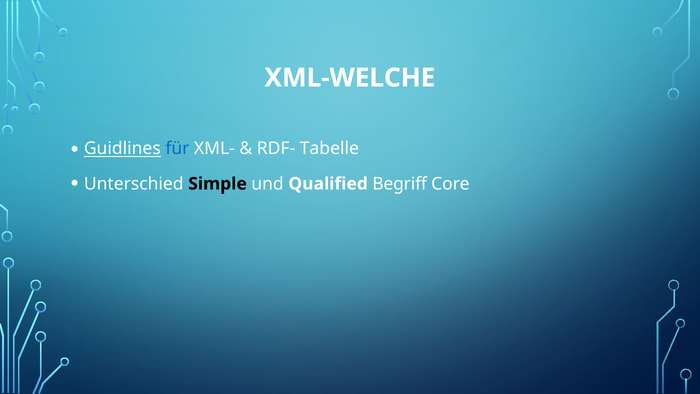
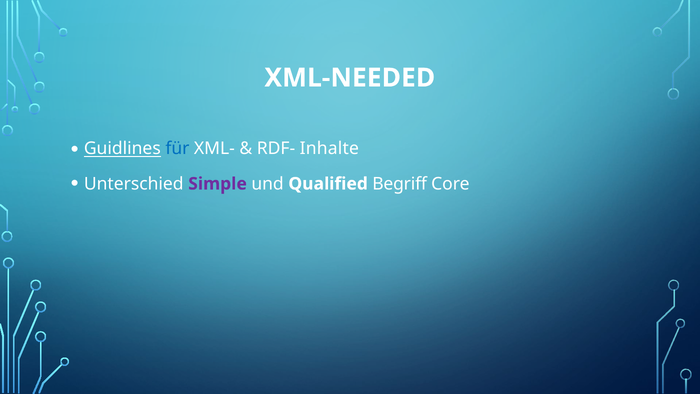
XML-WELCHE: XML-WELCHE -> XML-NEEDED
Tabelle: Tabelle -> Inhalte
Simple colour: black -> purple
